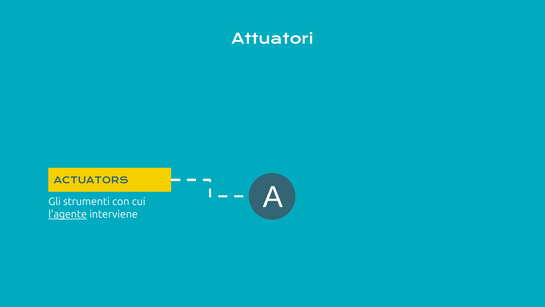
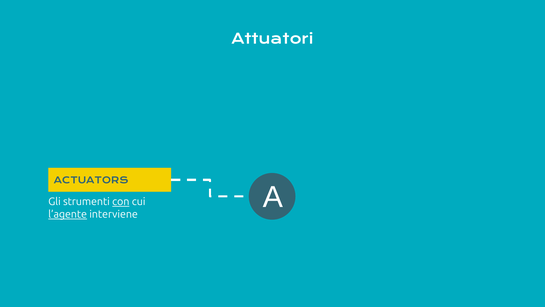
con underline: none -> present
